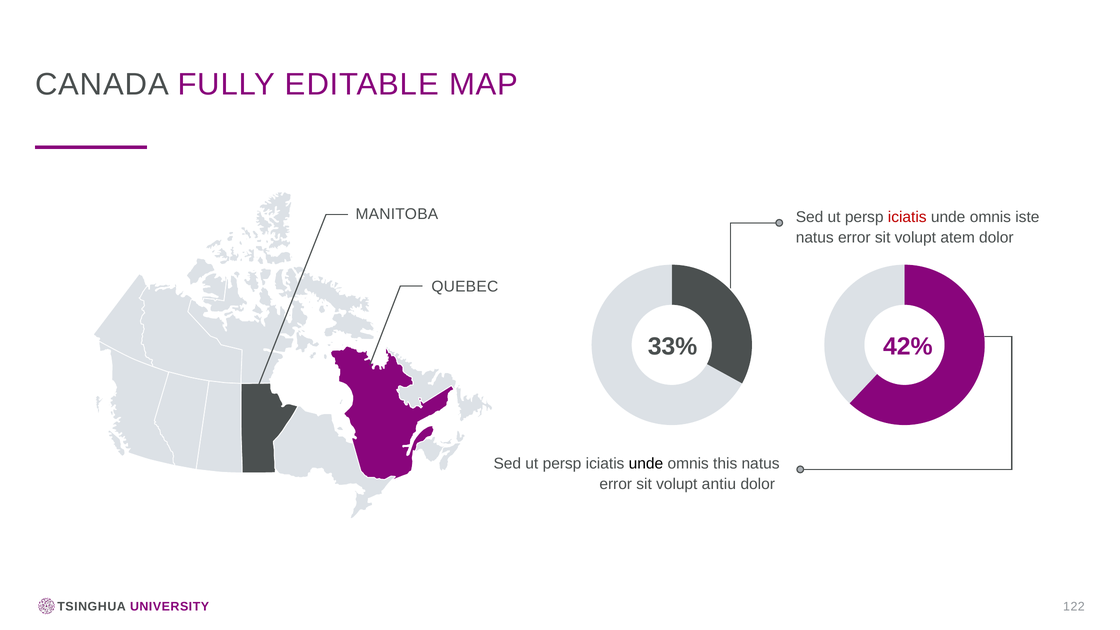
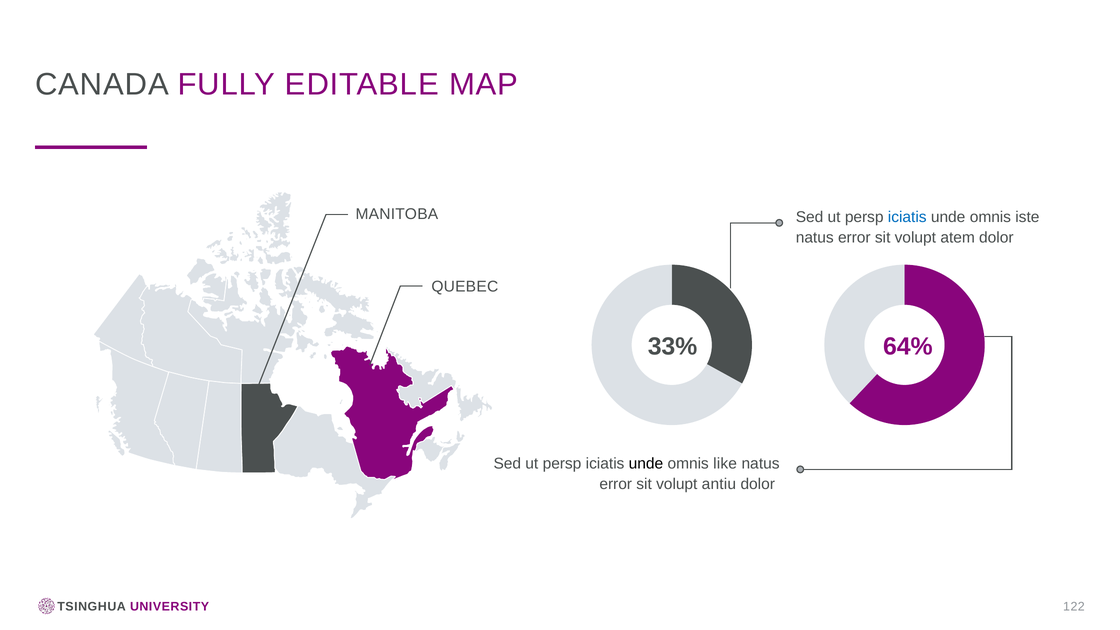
iciatis at (907, 217) colour: red -> blue
42%: 42% -> 64%
this: this -> like
